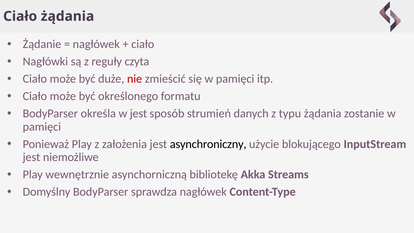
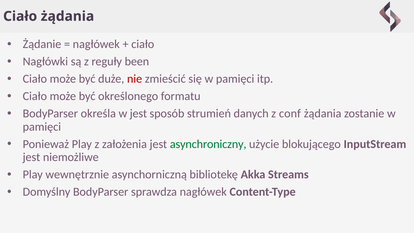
czyta: czyta -> been
typu: typu -> conf
asynchroniczny colour: black -> green
